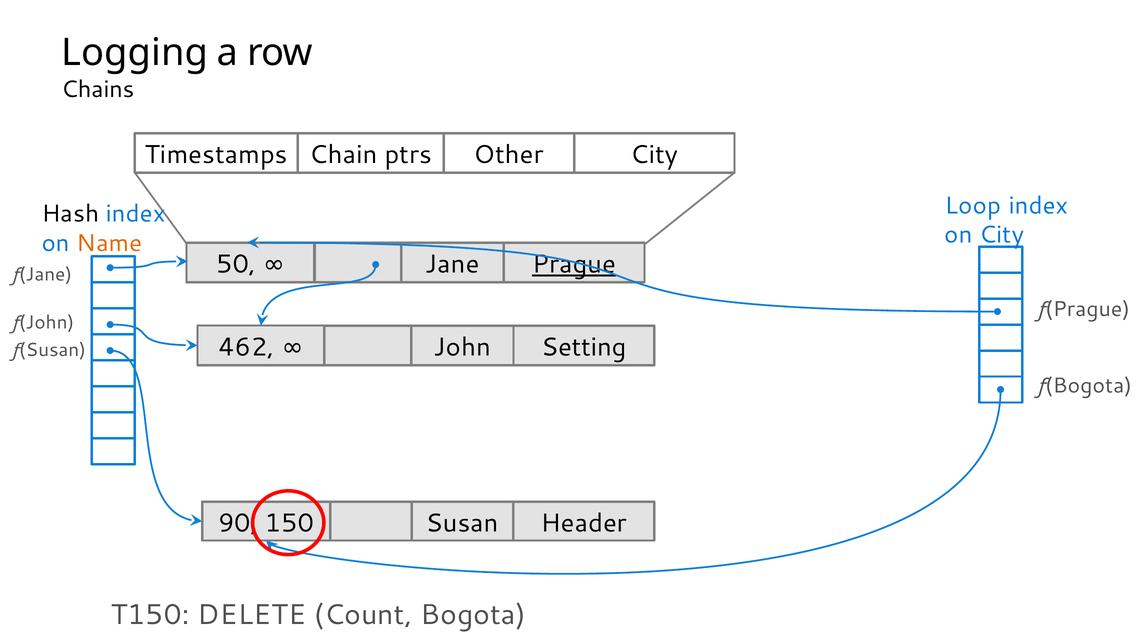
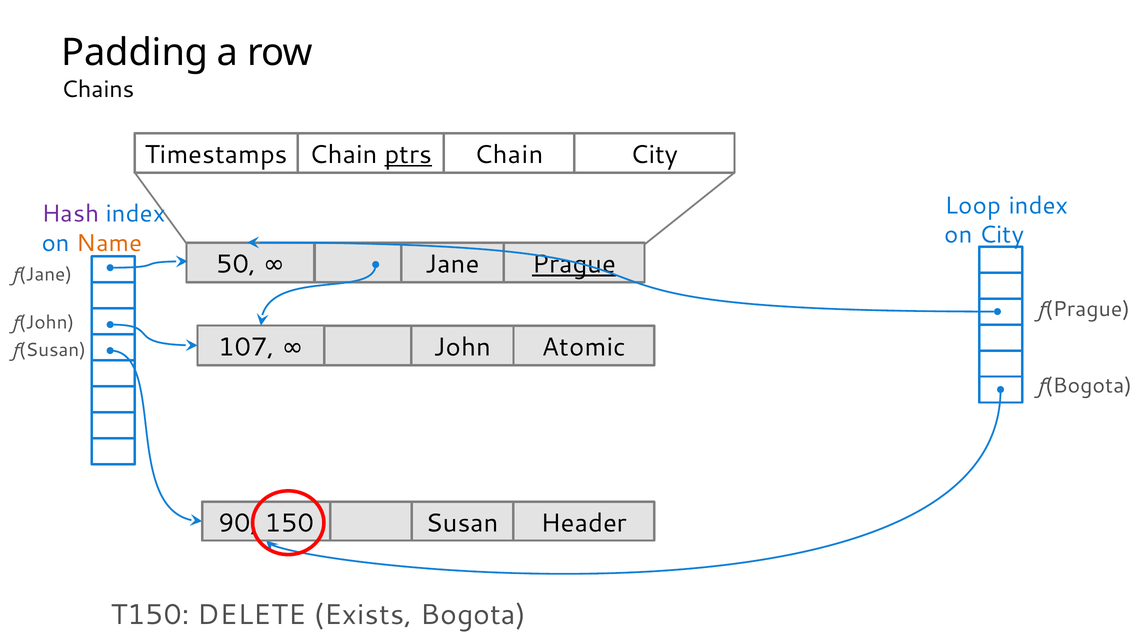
Logging: Logging -> Padding
ptrs underline: none -> present
Timestamps Other: Other -> Chain
Hash colour: black -> purple
462: 462 -> 107
Setting: Setting -> Atomic
Count: Count -> Exists
